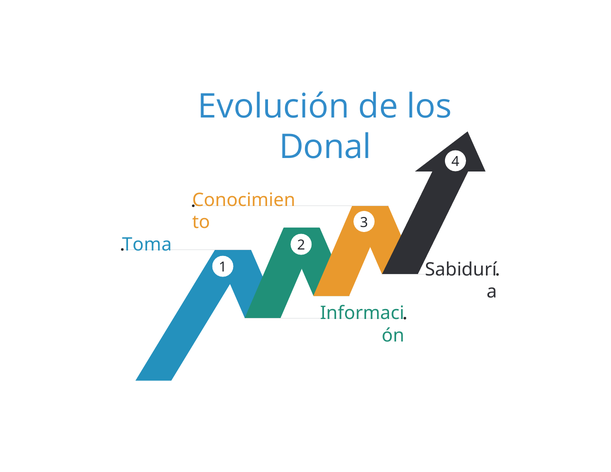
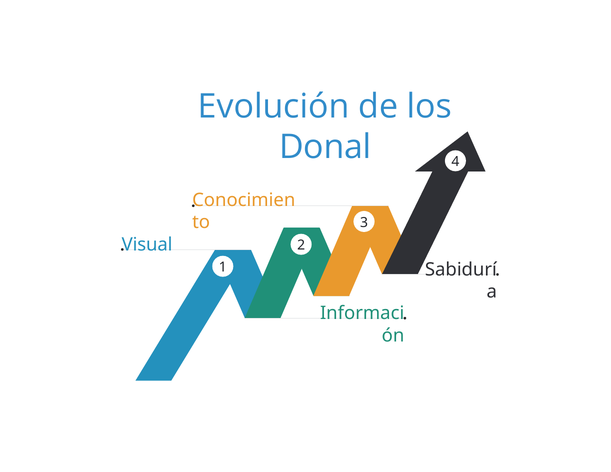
Toma: Toma -> Visual
